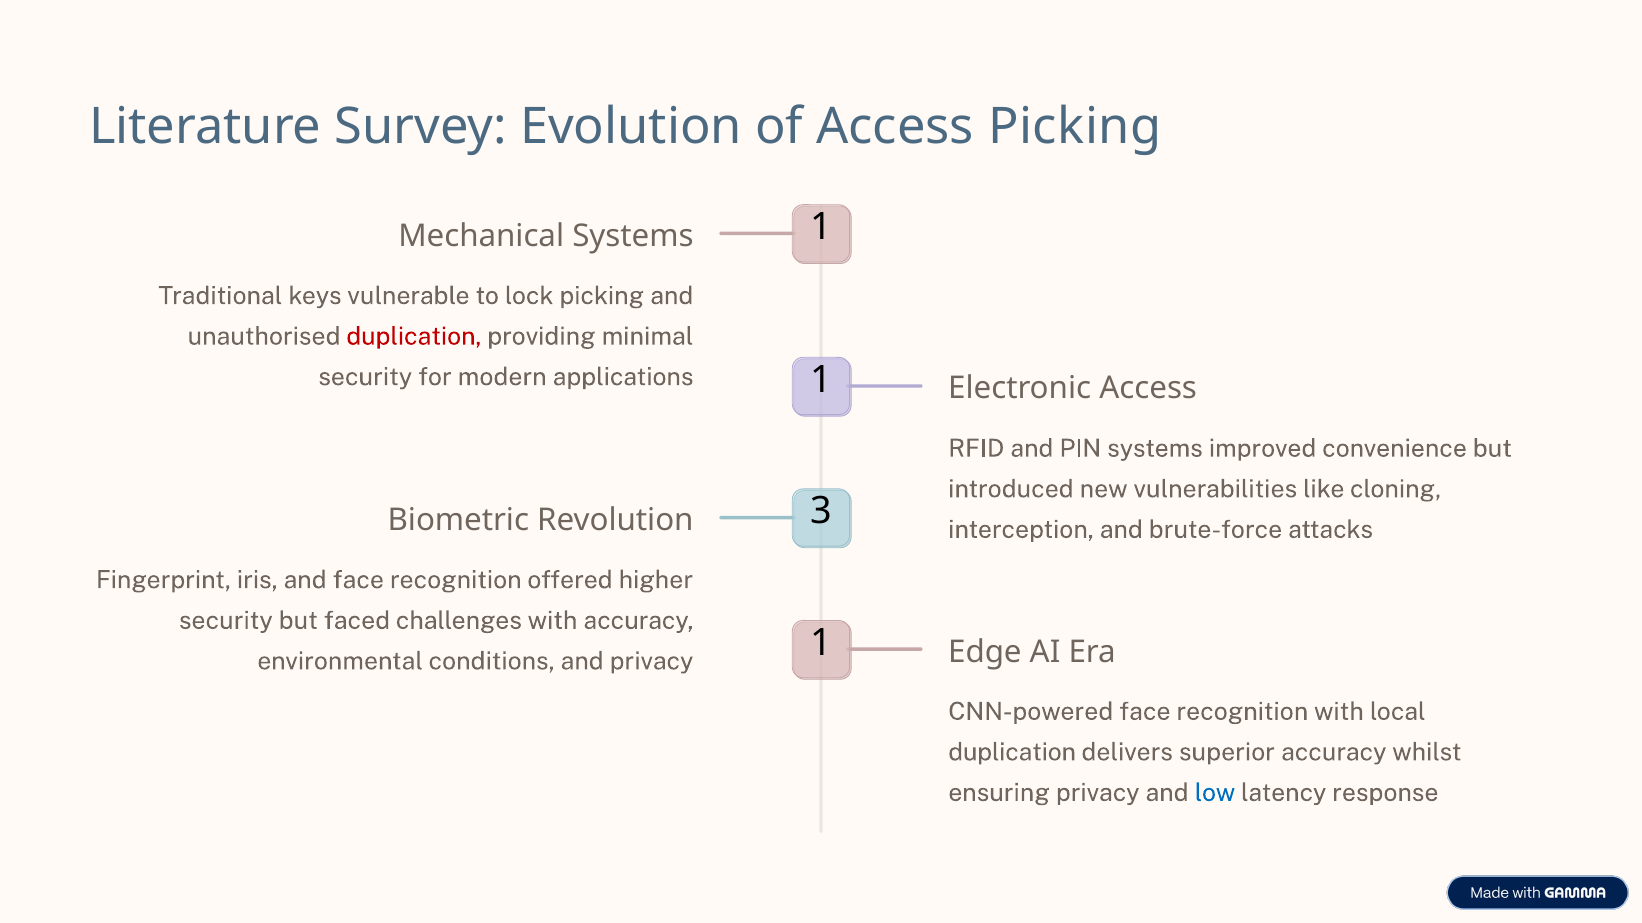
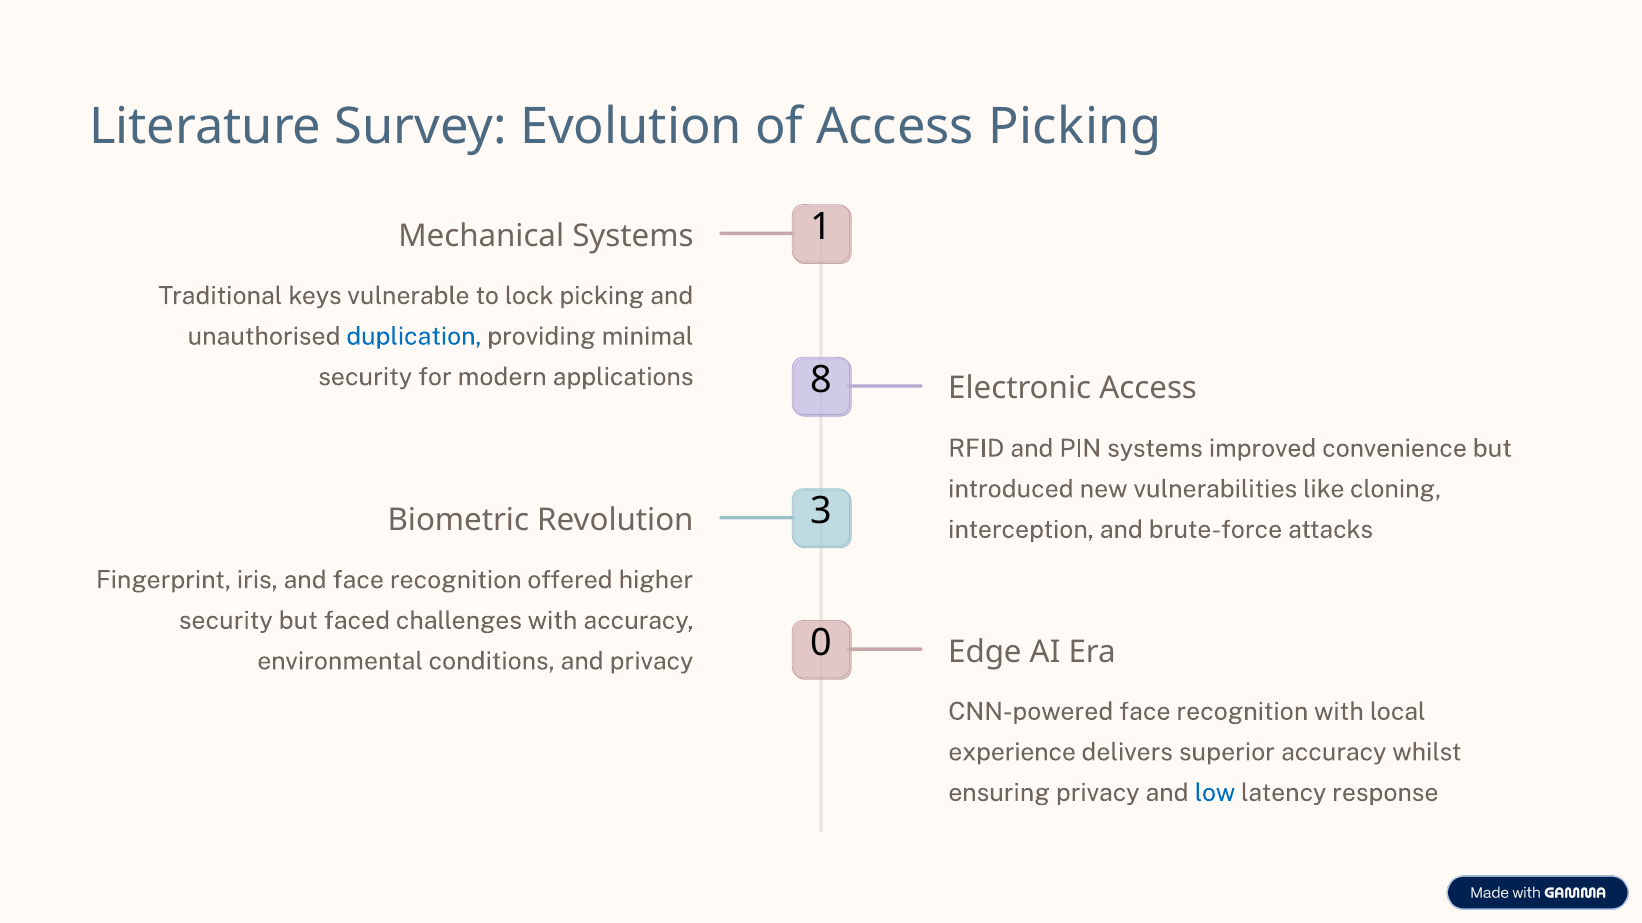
duplication at (414, 337) colour: red -> blue
applications 1: 1 -> 8
privacy 1: 1 -> 0
duplication at (1012, 753): duplication -> experience
